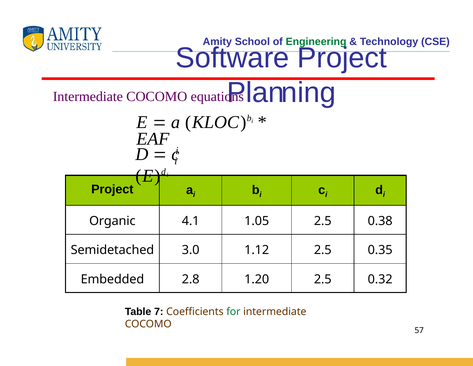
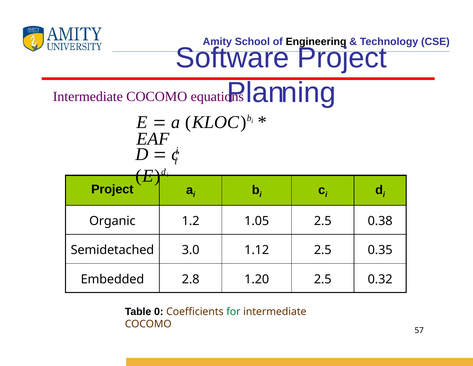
Engineering colour: green -> black
4.1: 4.1 -> 1.2
7: 7 -> 0
